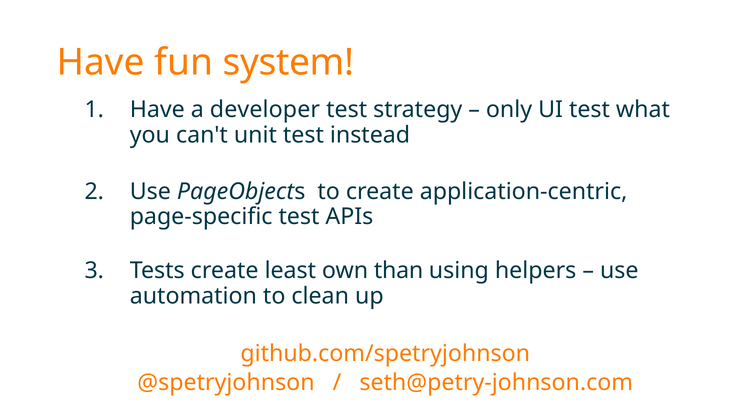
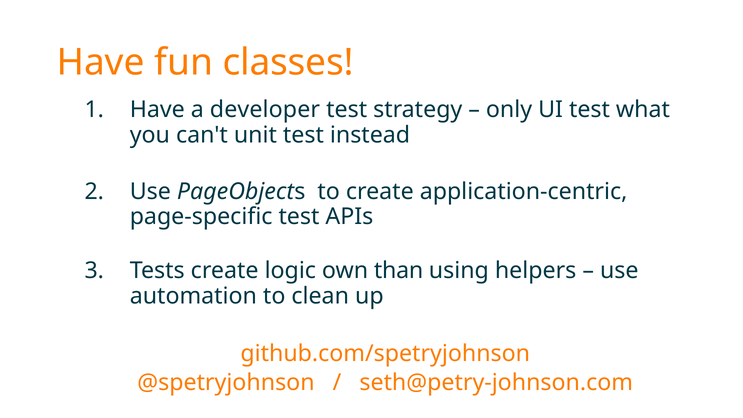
system: system -> classes
least: least -> logic
